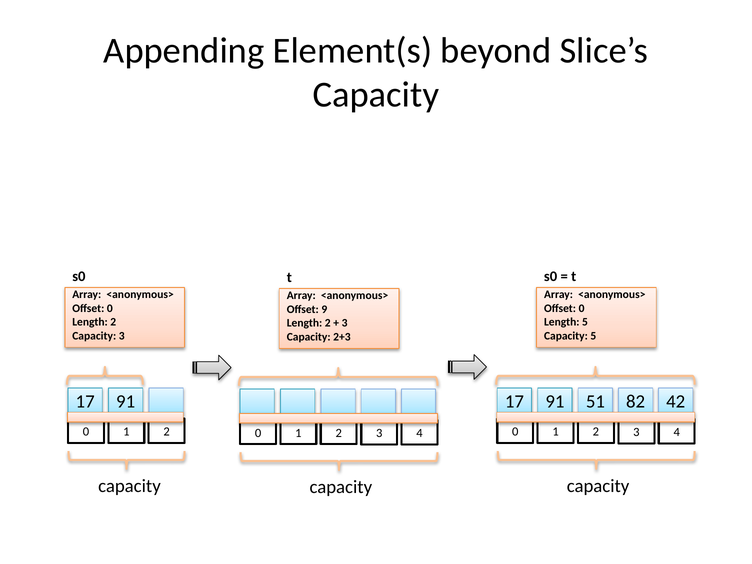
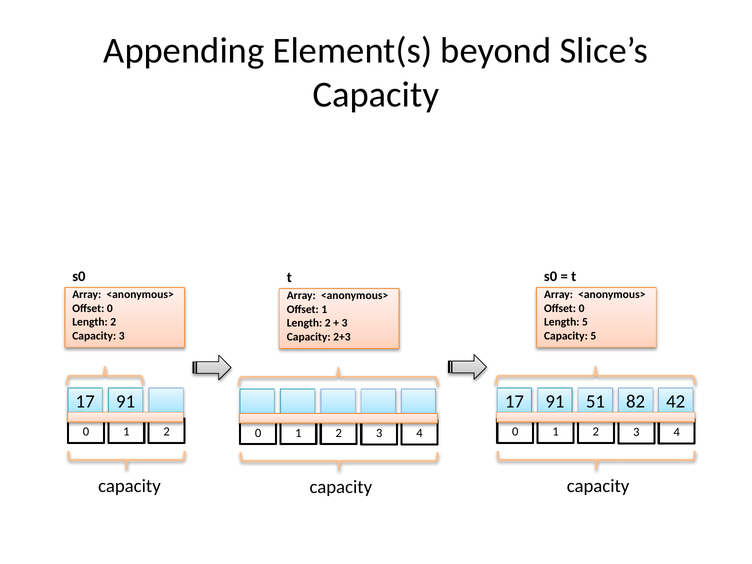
Offset 9: 9 -> 1
